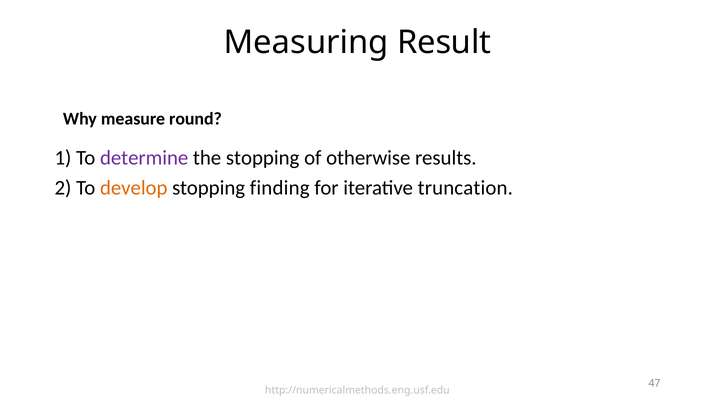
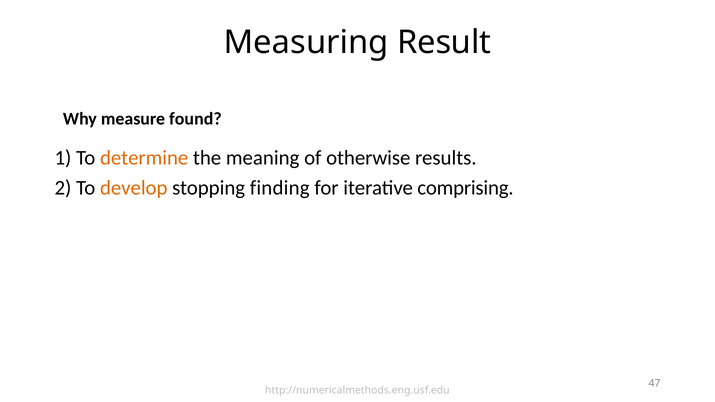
round: round -> found
determine colour: purple -> orange
the stopping: stopping -> meaning
truncation: truncation -> comprising
